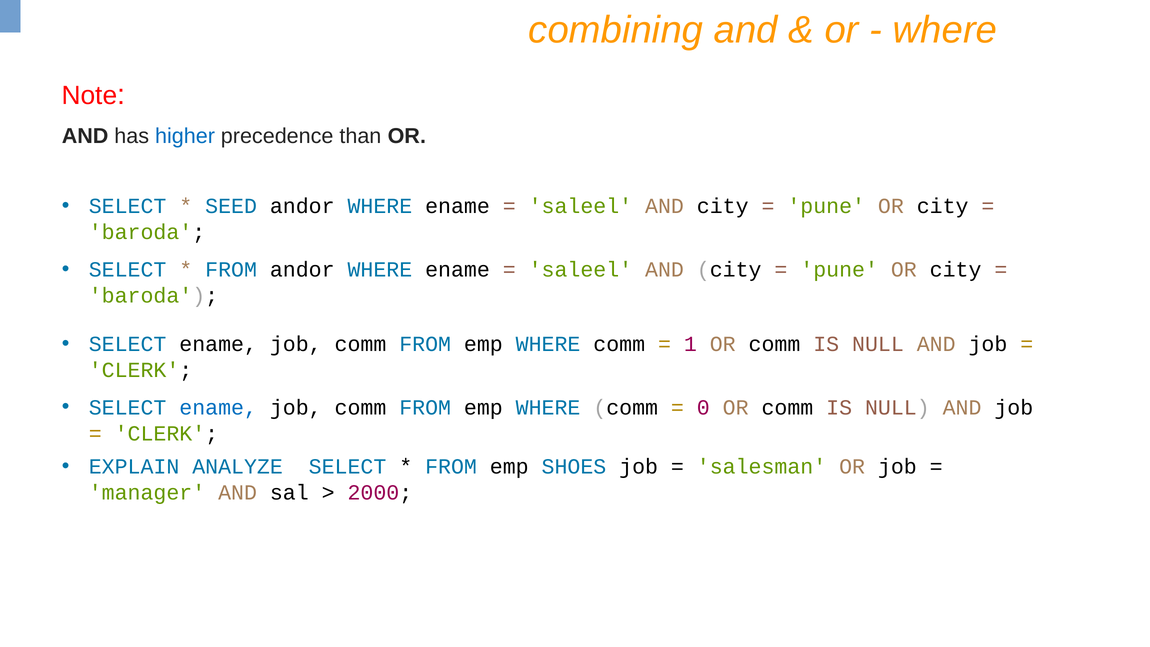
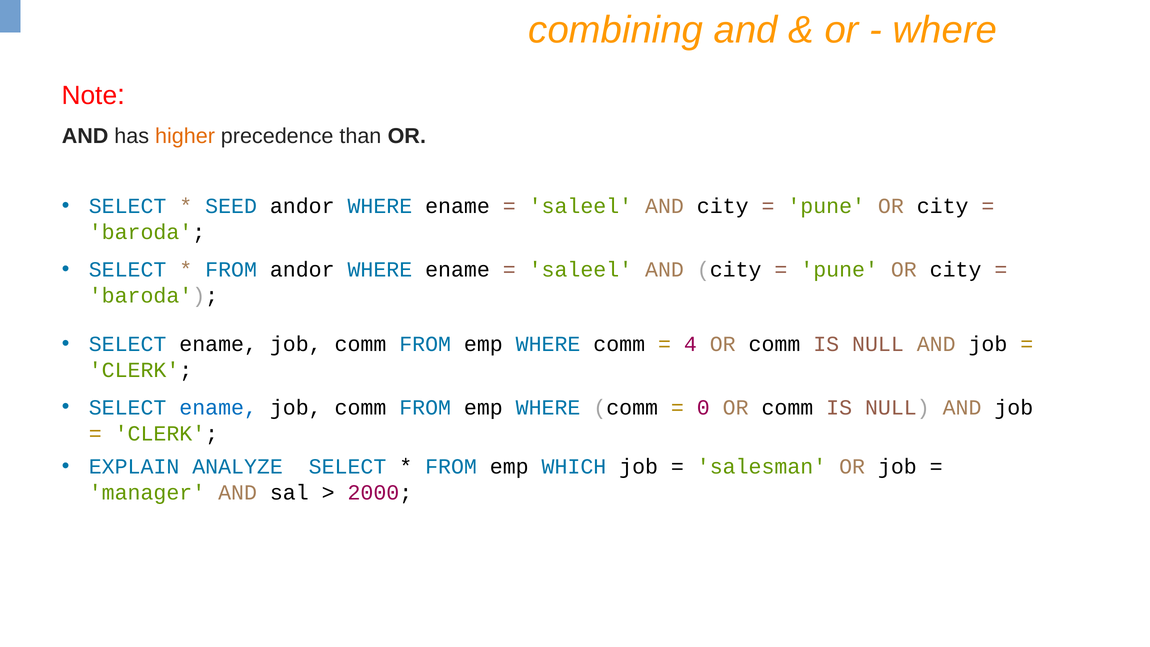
higher colour: blue -> orange
1: 1 -> 4
SHOES: SHOES -> WHICH
